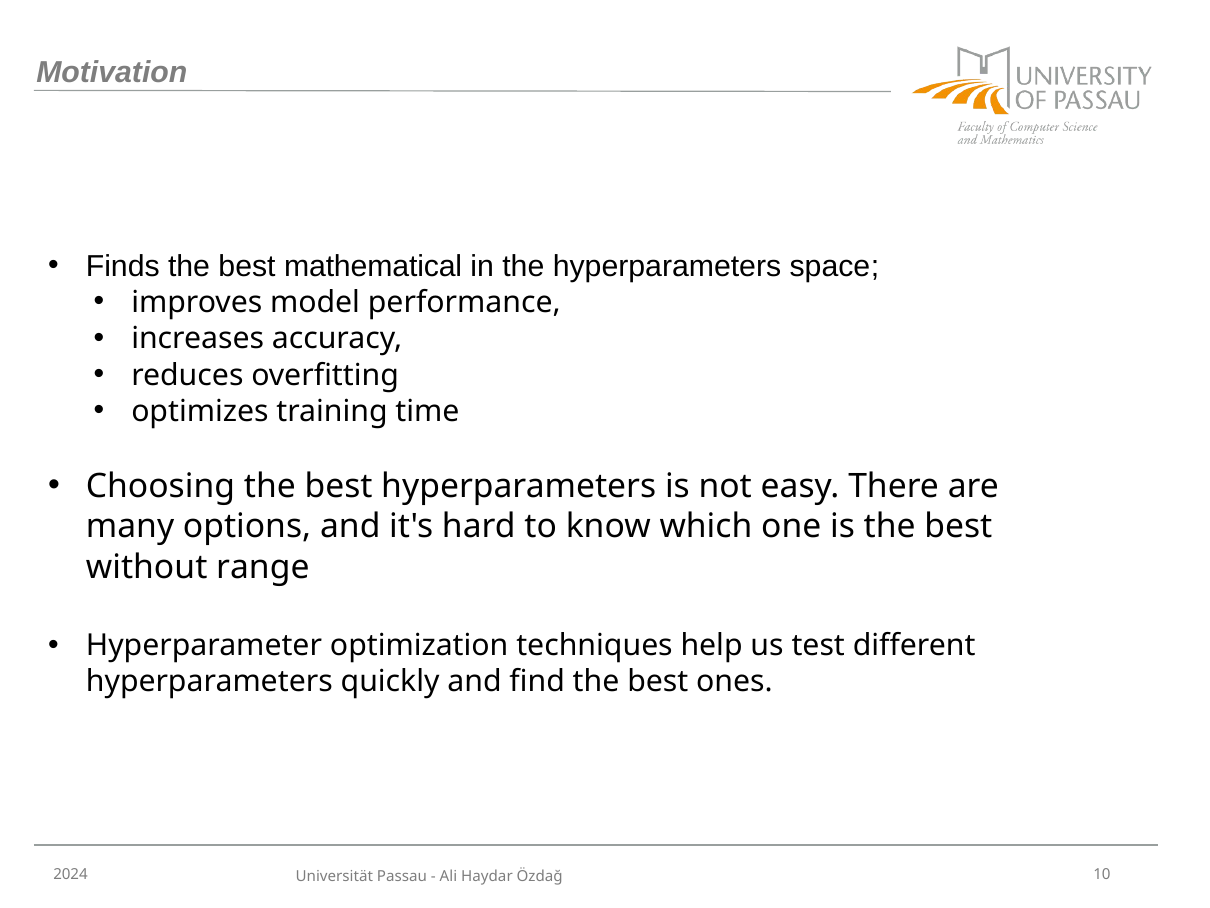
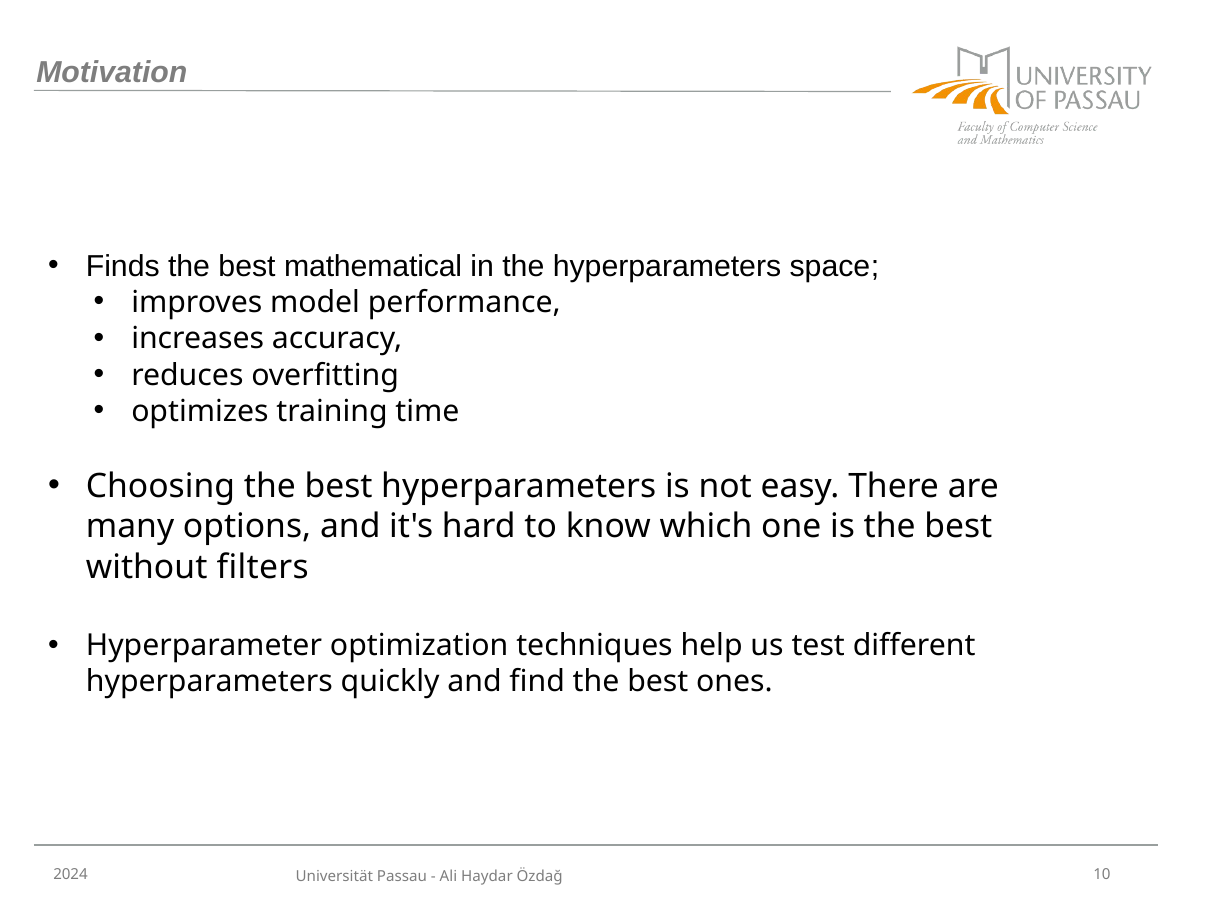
range: range -> filters
